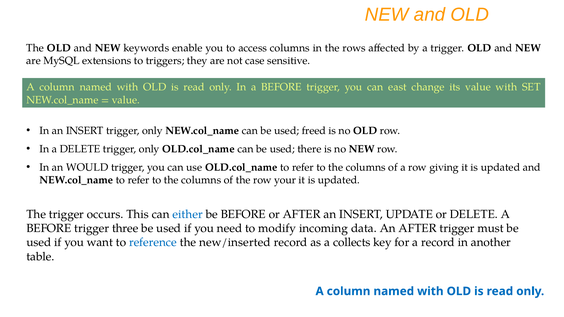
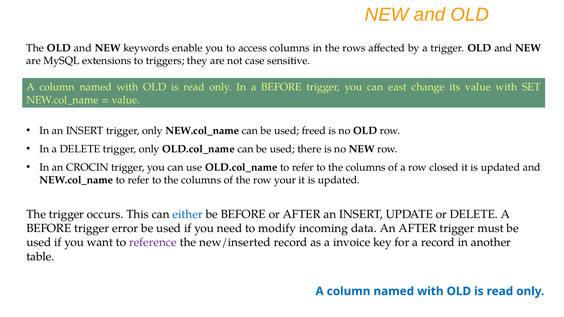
WOULD: WOULD -> CROCIN
giving: giving -> closed
three: three -> error
reference colour: blue -> purple
collects: collects -> invoice
